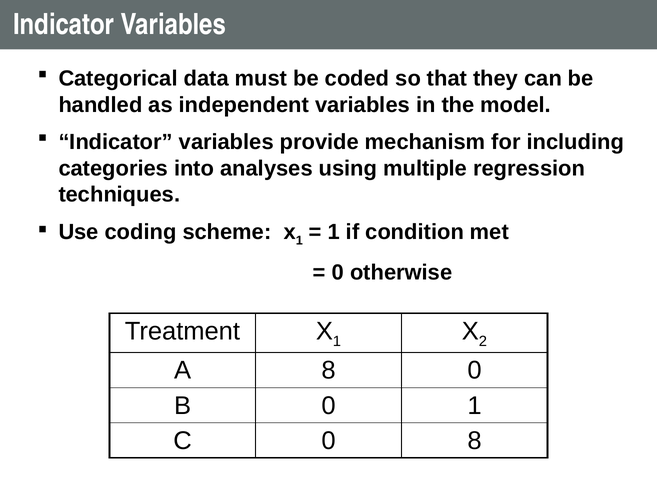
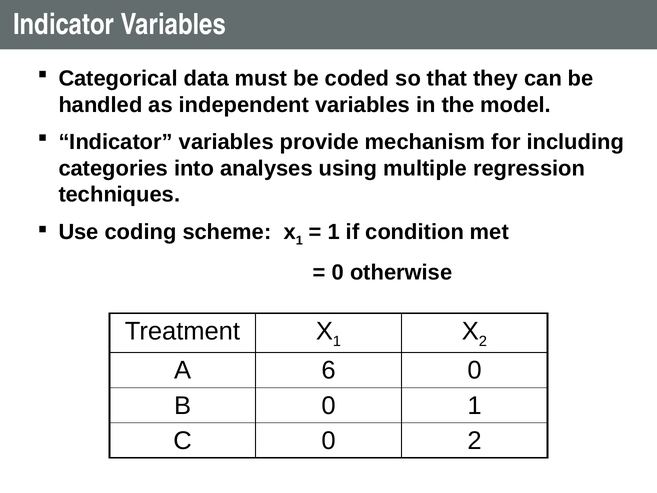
A 8: 8 -> 6
0 8: 8 -> 2
